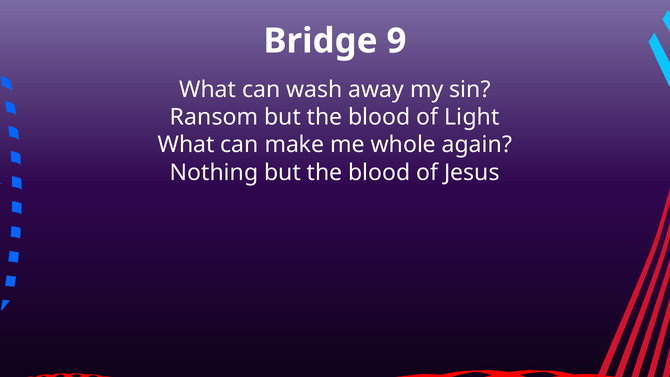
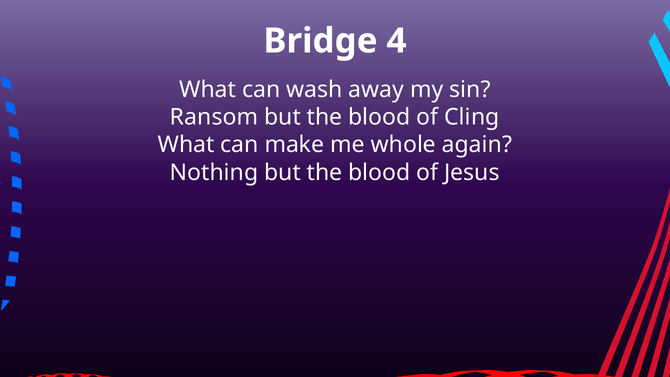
9: 9 -> 4
Light: Light -> Cling
